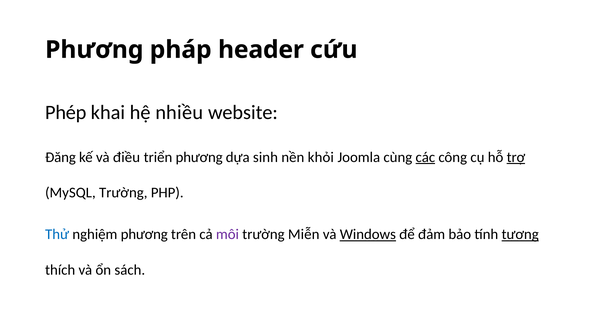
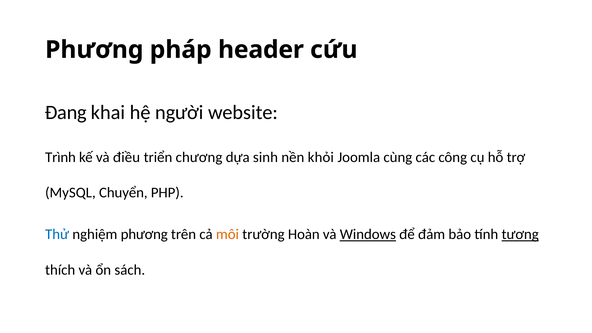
Phép: Phép -> Đang
nhiều: nhiều -> người
Đăng: Đăng -> Trình
triển phương: phương -> chương
các underline: present -> none
trợ underline: present -> none
MySQL Trường: Trường -> Chuyển
môi colour: purple -> orange
Miễn: Miễn -> Hoàn
